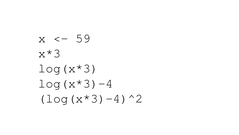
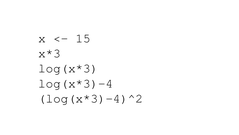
59: 59 -> 15
